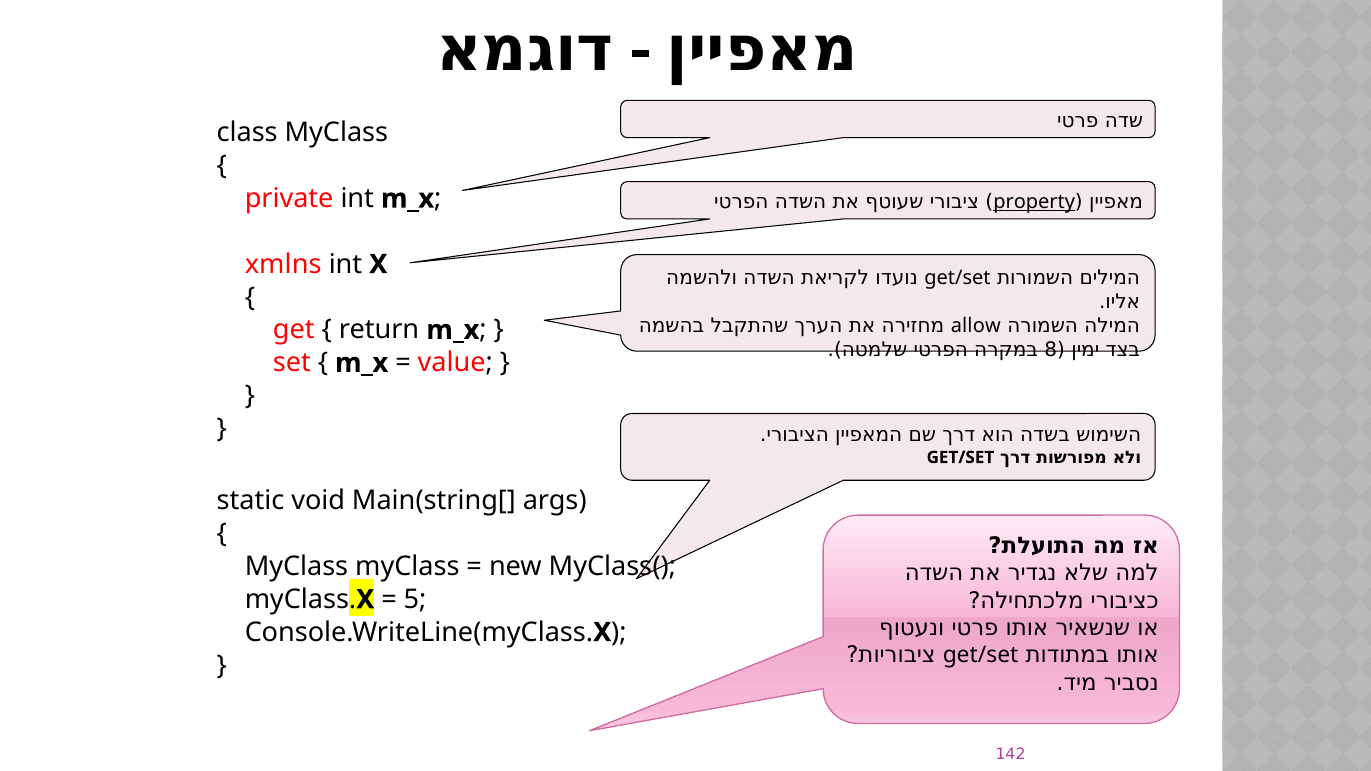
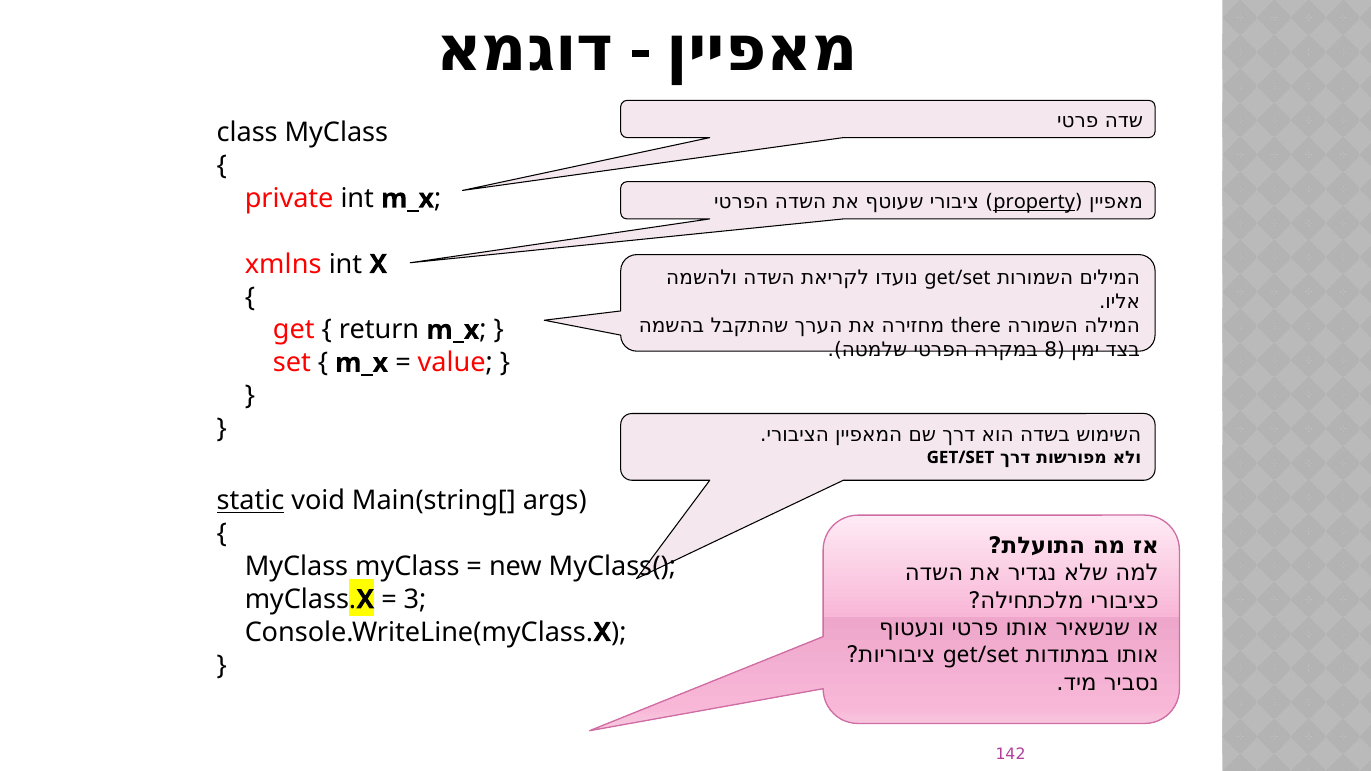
allow: allow -> there
static underline: none -> present
5: 5 -> 3
